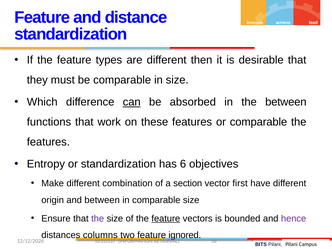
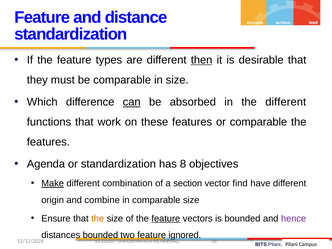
then underline: none -> present
the between: between -> different
Entropy: Entropy -> Agenda
6: 6 -> 8
Make underline: none -> present
first: first -> find
and between: between -> combine
the at (98, 218) colour: purple -> orange
distances columns: columns -> bounded
